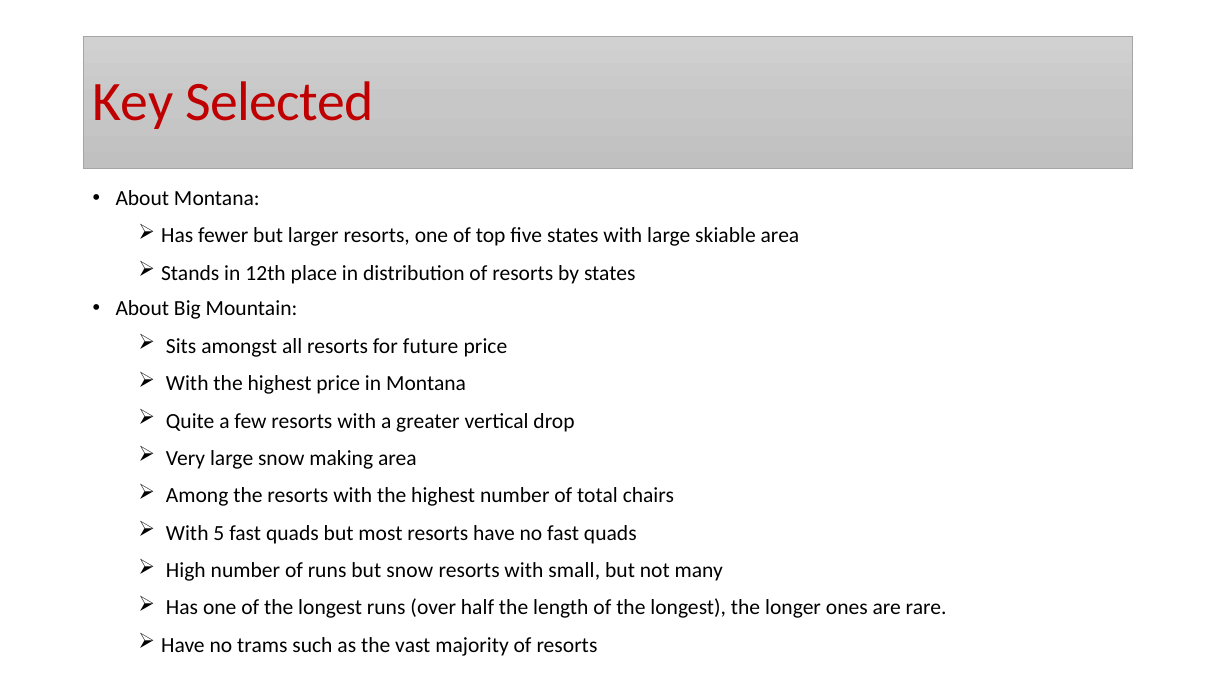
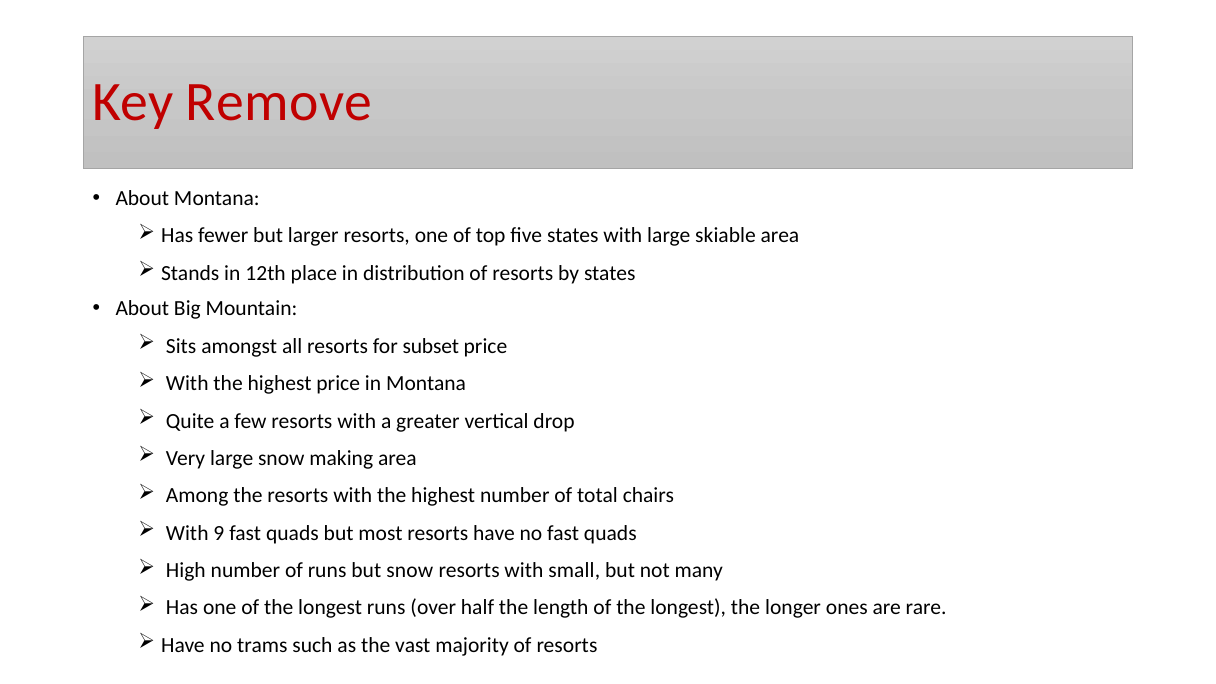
Selected: Selected -> Remove
future: future -> subset
5: 5 -> 9
